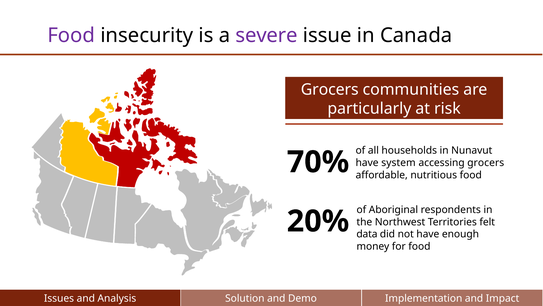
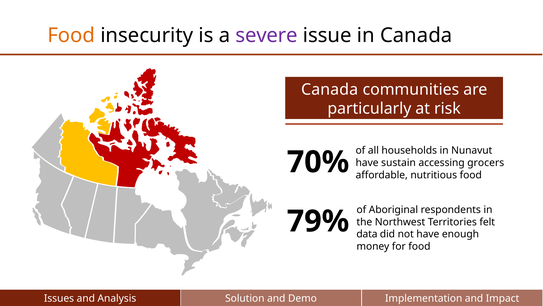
Food at (71, 35) colour: purple -> orange
Grocers at (330, 89): Grocers -> Canada
system: system -> sustain
20%: 20% -> 79%
